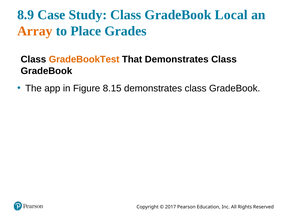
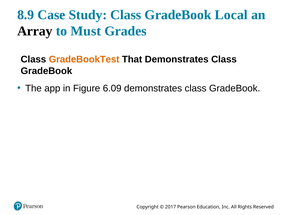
Array colour: orange -> black
Place: Place -> Must
8.15: 8.15 -> 6.09
